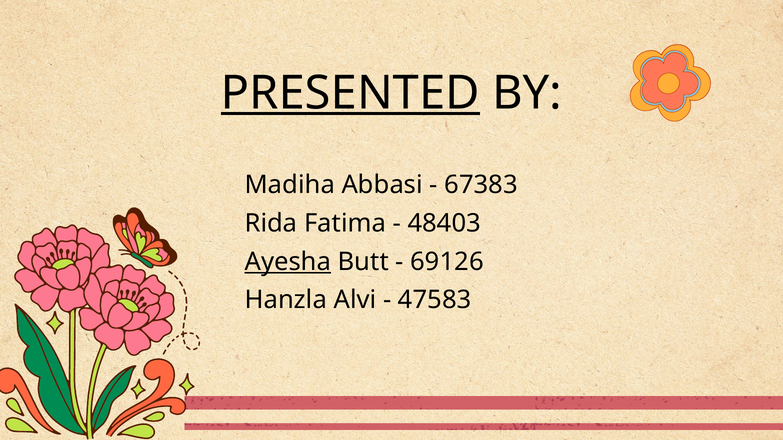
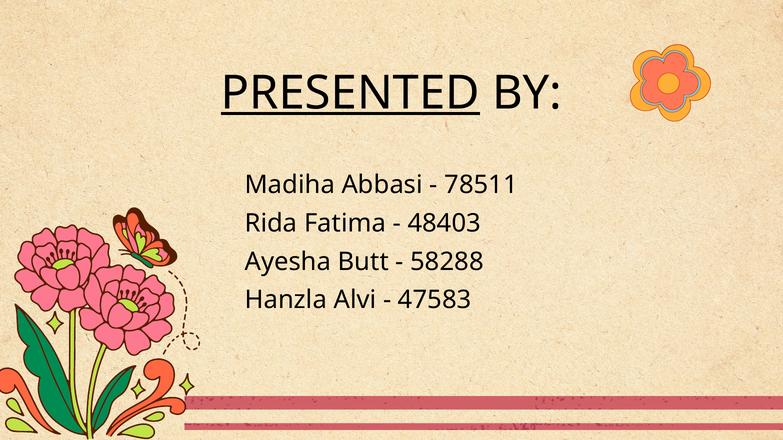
67383: 67383 -> 78511
Ayesha underline: present -> none
69126: 69126 -> 58288
